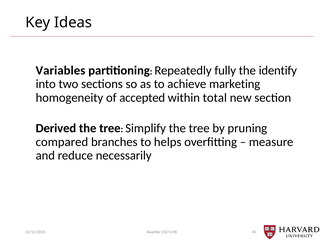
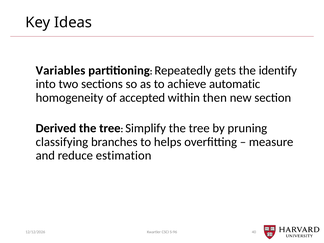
fully: fully -> gets
marketing: marketing -> automatic
total: total -> then
compared: compared -> classifying
necessarily: necessarily -> estimation
